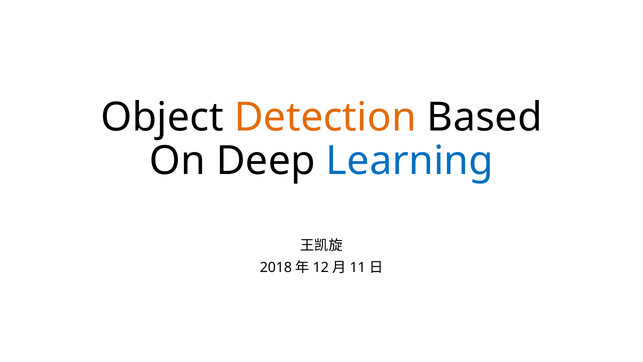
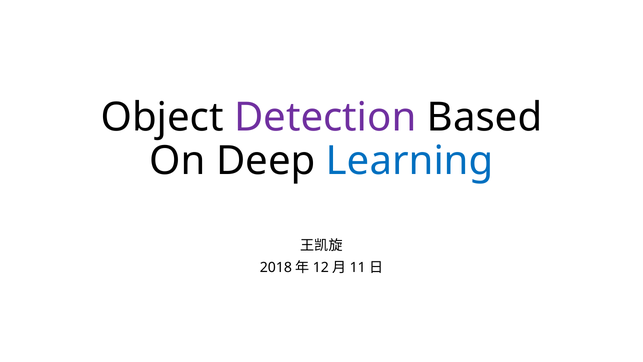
Detection colour: orange -> purple
